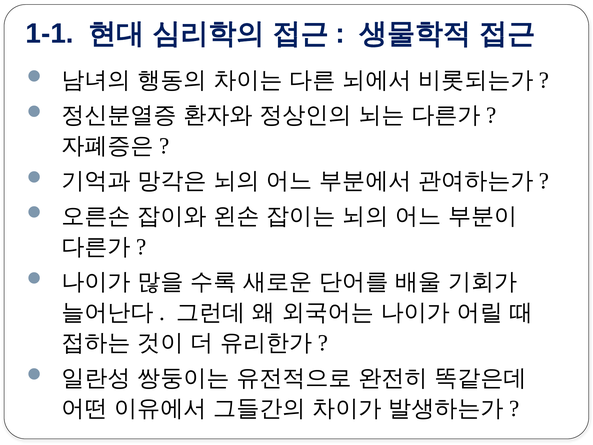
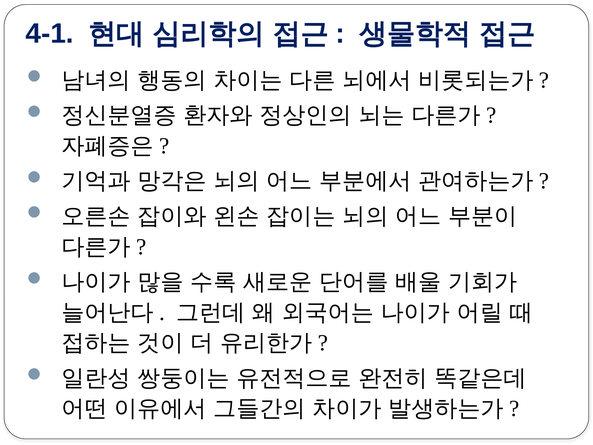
1-1: 1-1 -> 4-1
